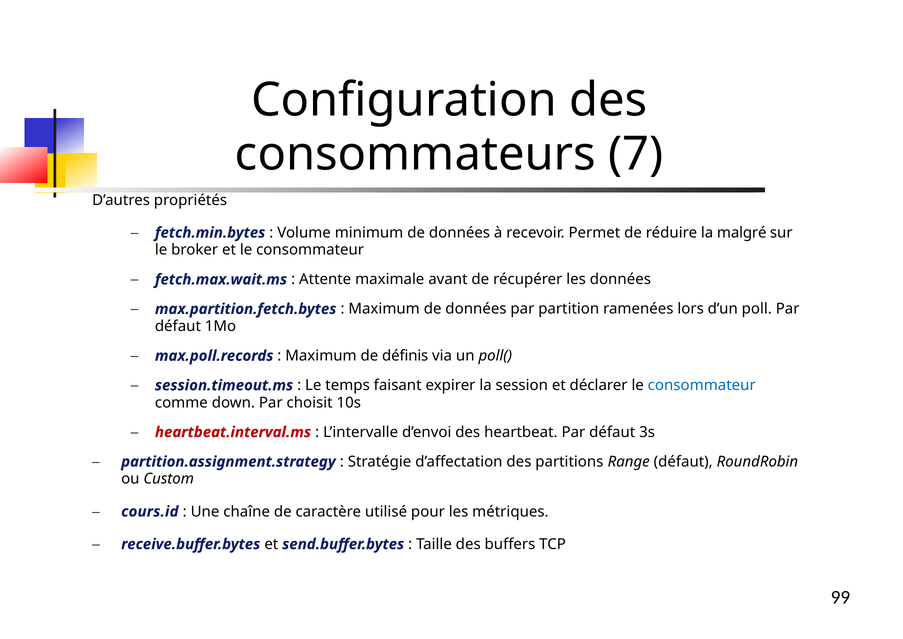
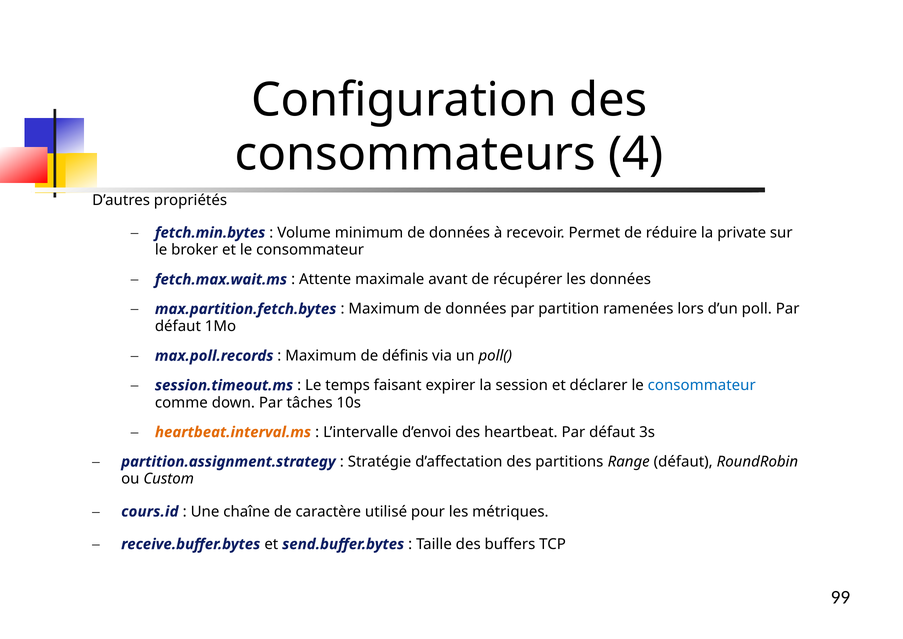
7: 7 -> 4
malgré: malgré -> private
choisit: choisit -> tâches
heartbeat.interval.ms colour: red -> orange
